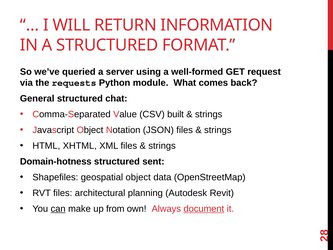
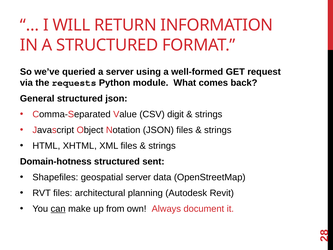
structured chat: chat -> json
built: built -> digit
geospatial object: object -> server
document underline: present -> none
